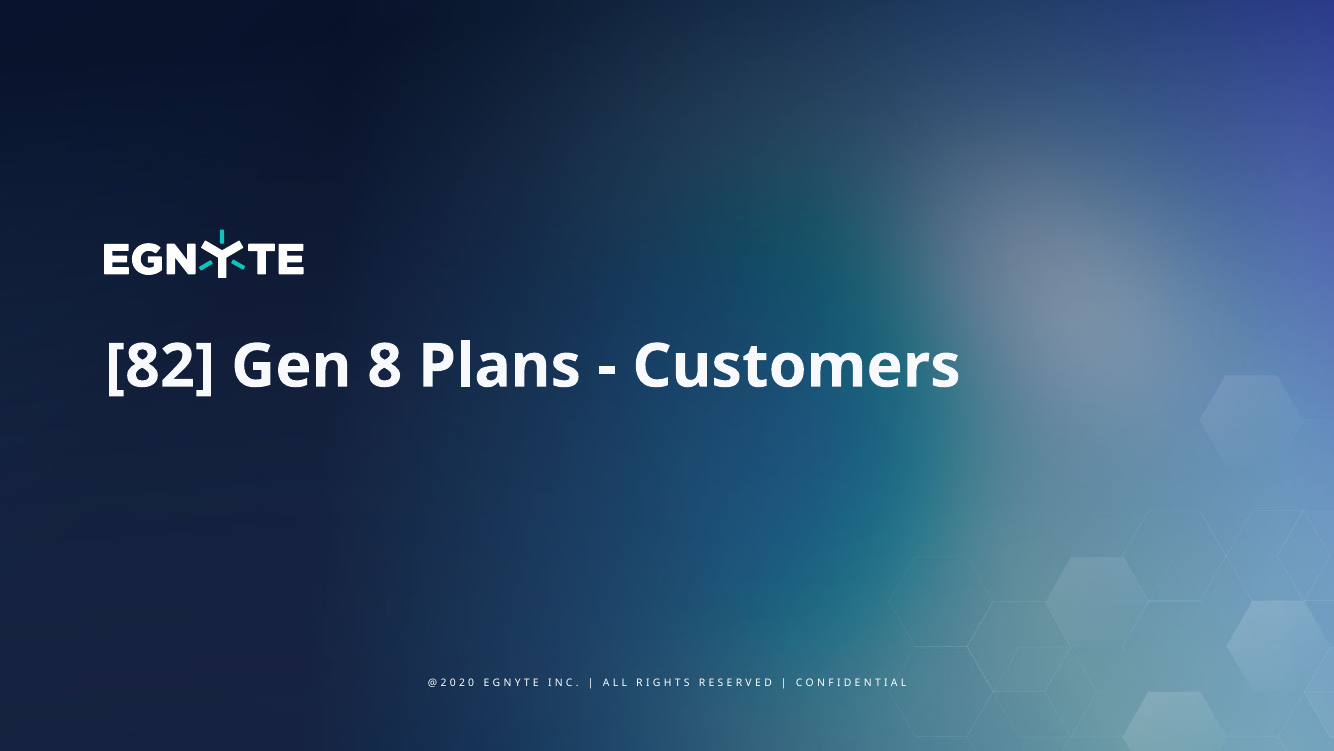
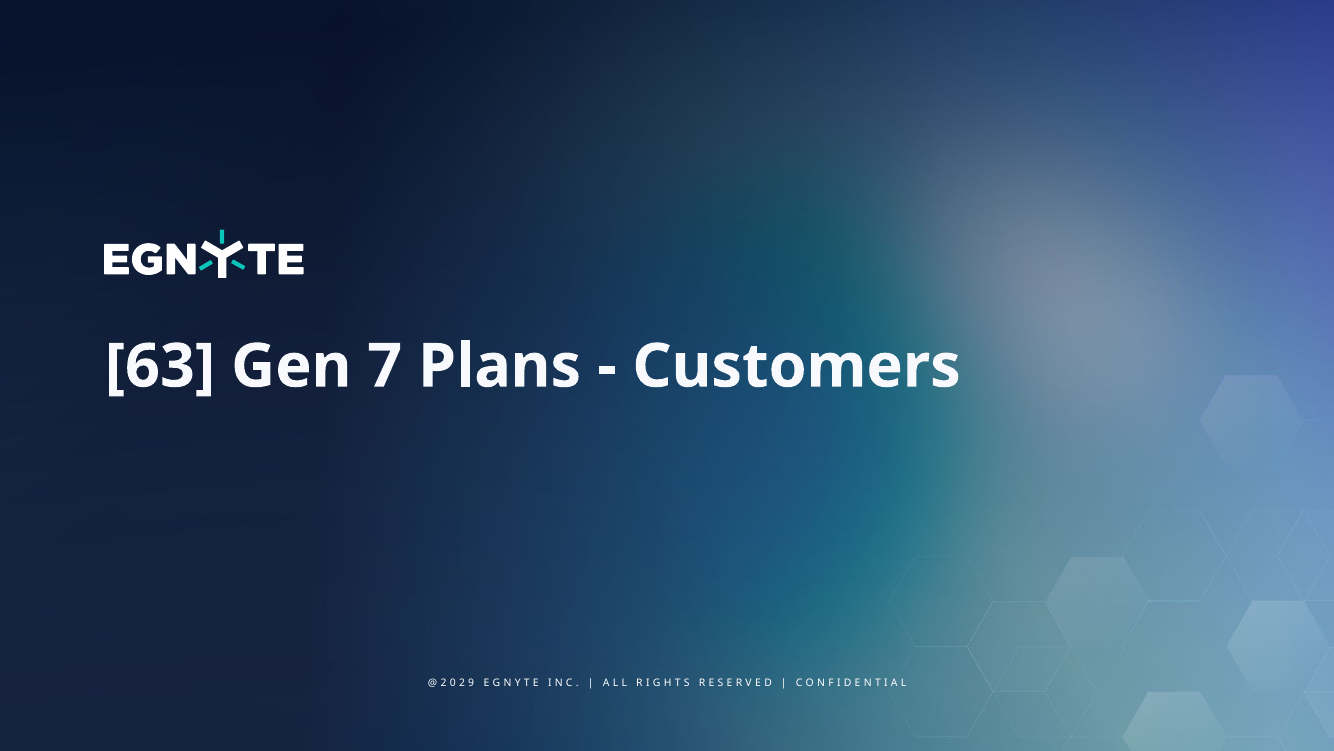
82: 82 -> 63
8: 8 -> 7
0 at (471, 683): 0 -> 9
